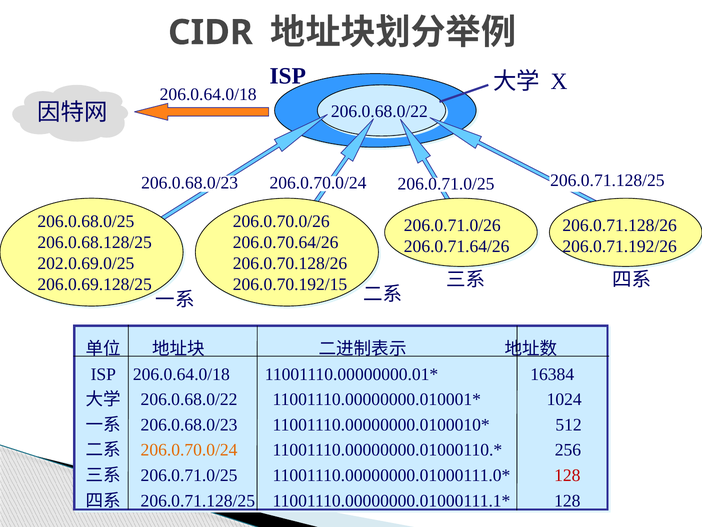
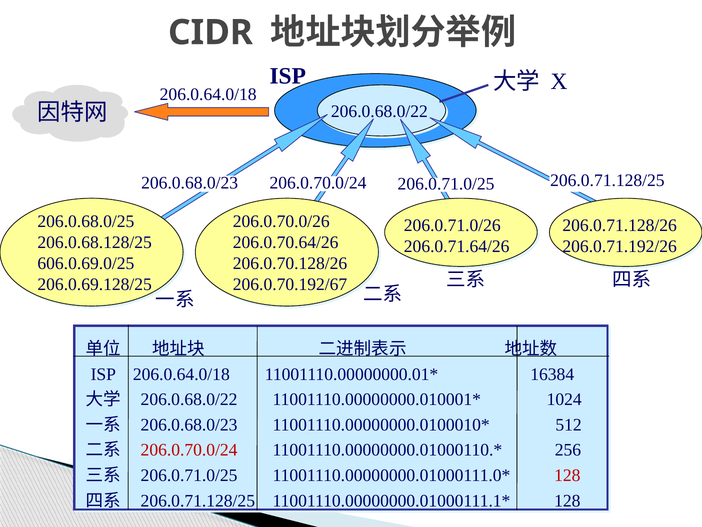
202.0.69.0/25: 202.0.69.0/25 -> 606.0.69.0/25
206.0.70.192/15: 206.0.70.192/15 -> 206.0.70.192/67
206.0.70.0/24 at (189, 450) colour: orange -> red
